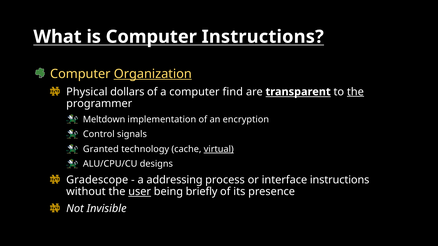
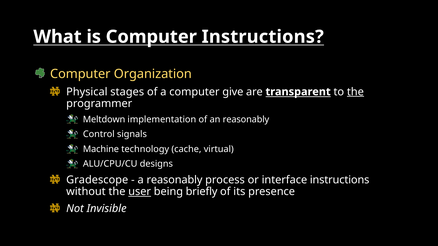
Organization underline: present -> none
dollars: dollars -> stages
find: find -> give
an encryption: encryption -> reasonably
Granted: Granted -> Machine
virtual underline: present -> none
a addressing: addressing -> reasonably
